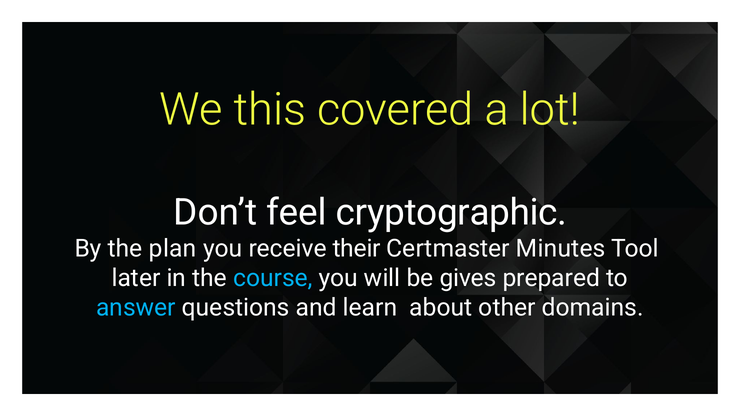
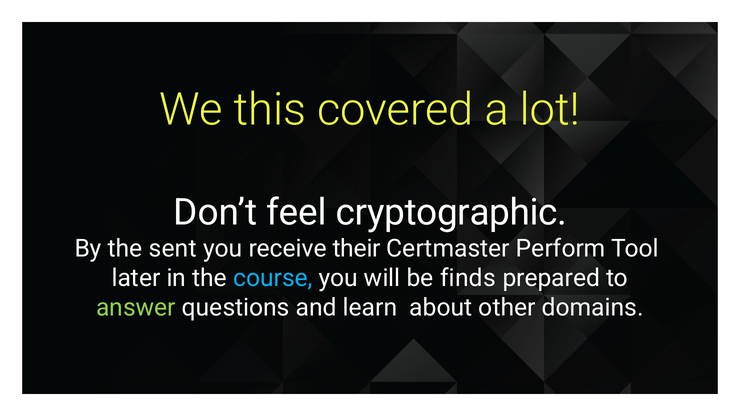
plan: plan -> sent
Minutes: Minutes -> Perform
gives: gives -> finds
answer colour: light blue -> light green
